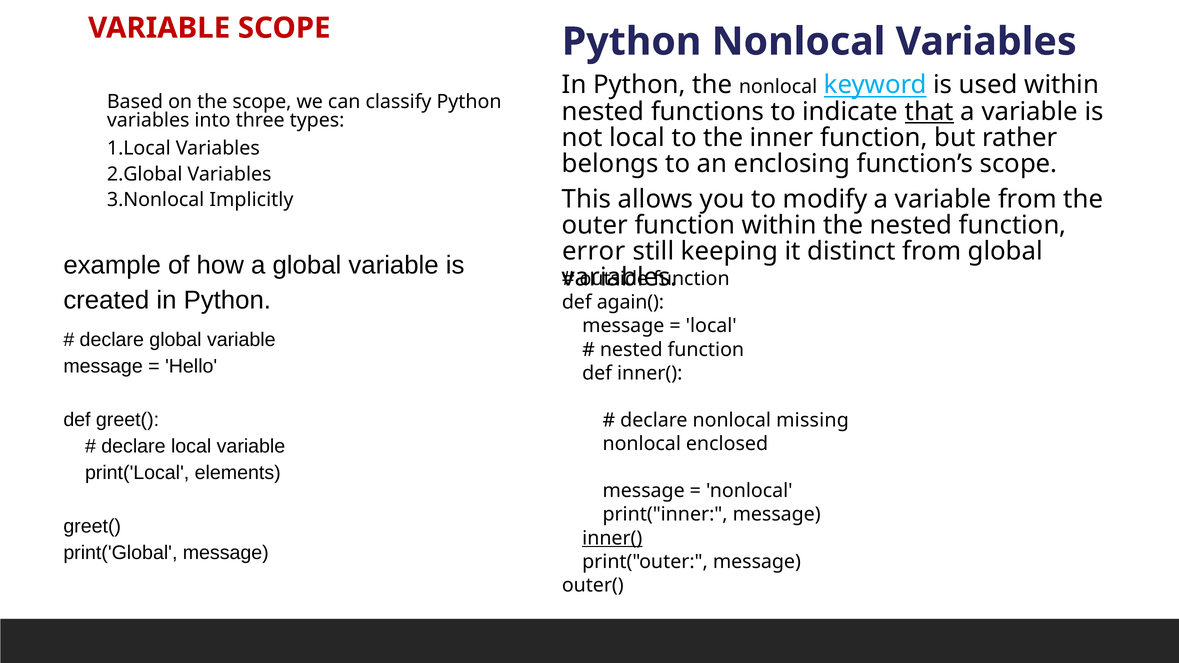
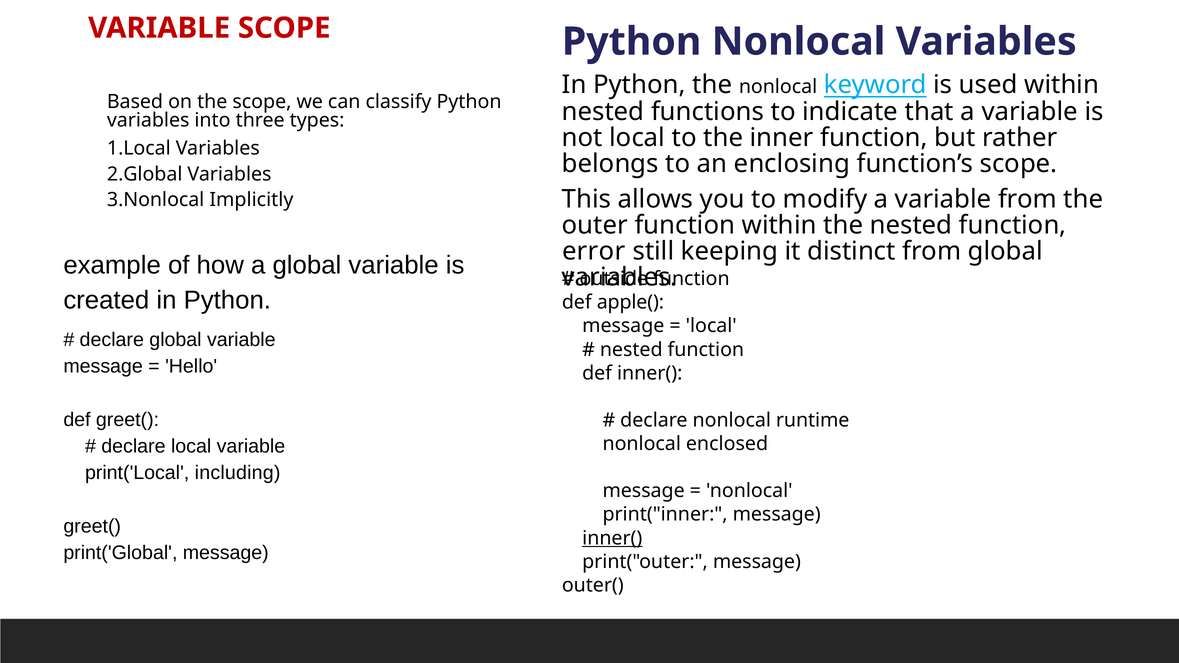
that underline: present -> none
again(: again( -> apple(
missing: missing -> runtime
elements: elements -> including
